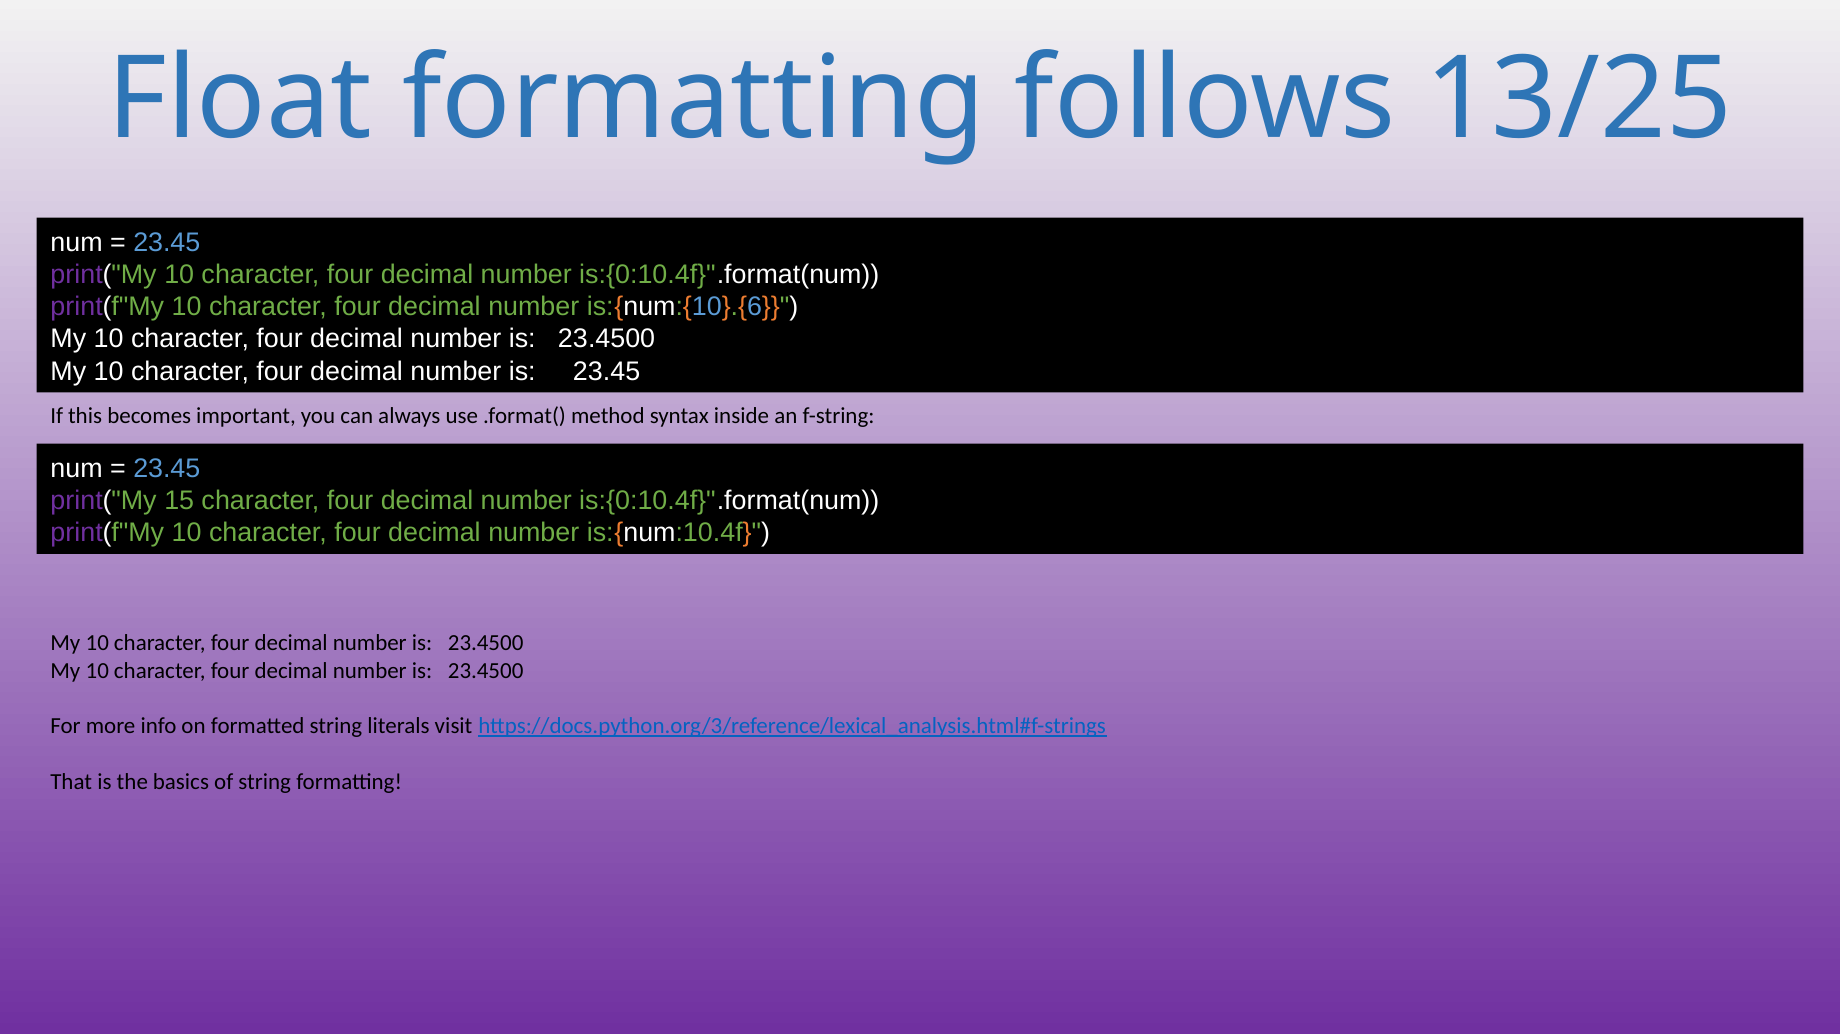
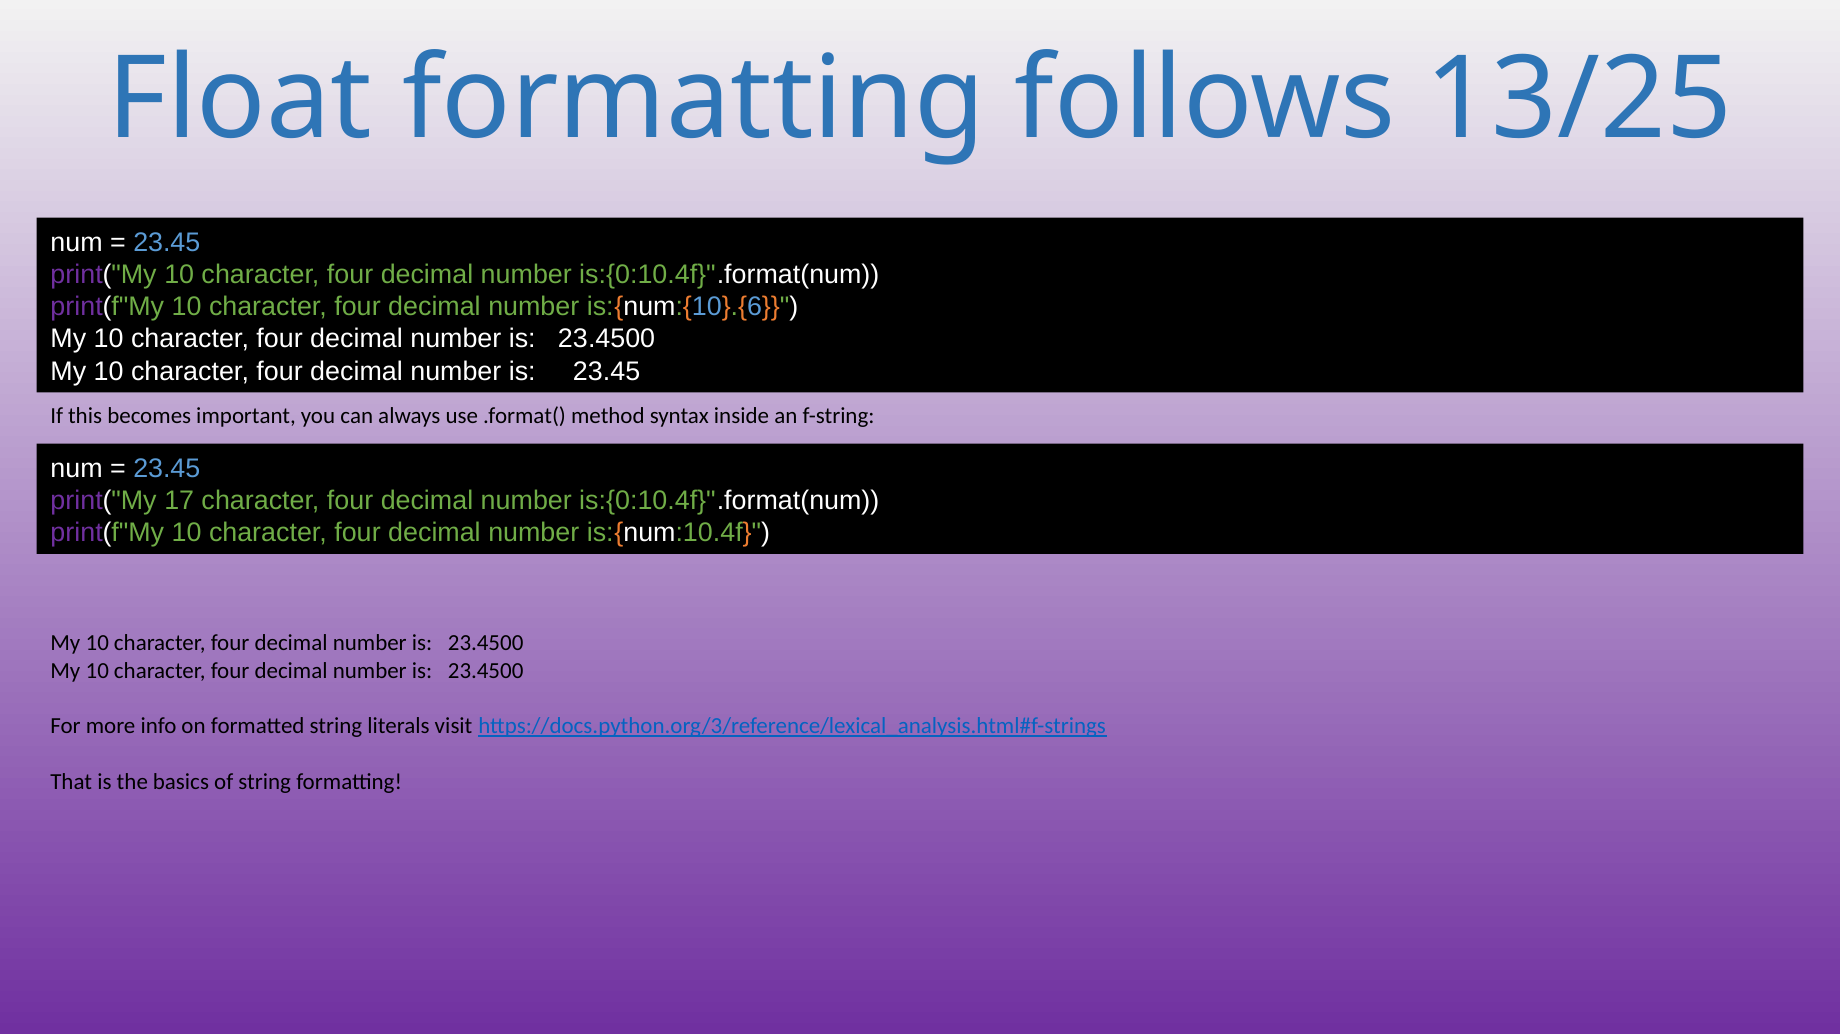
15: 15 -> 17
